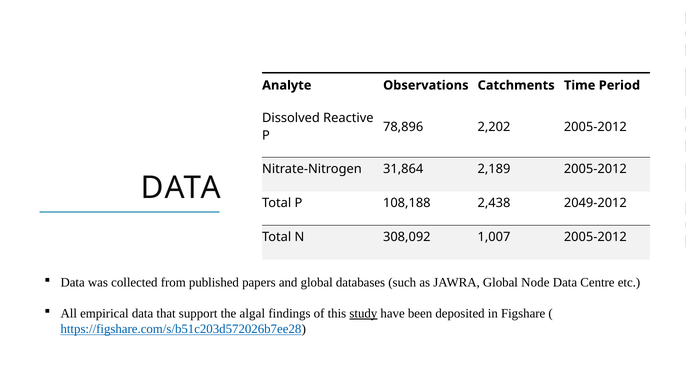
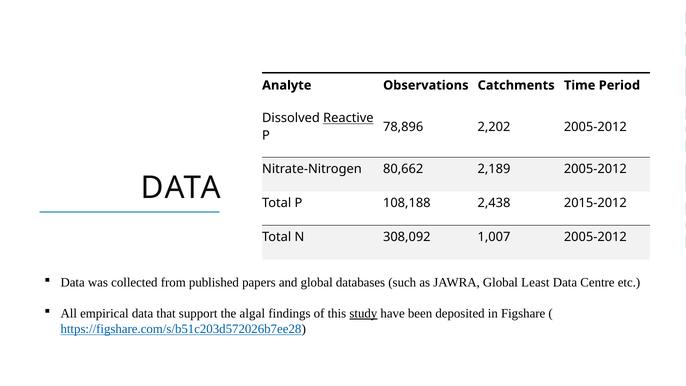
Reactive underline: none -> present
31,864: 31,864 -> 80,662
2049-2012: 2049-2012 -> 2015-2012
Node: Node -> Least
